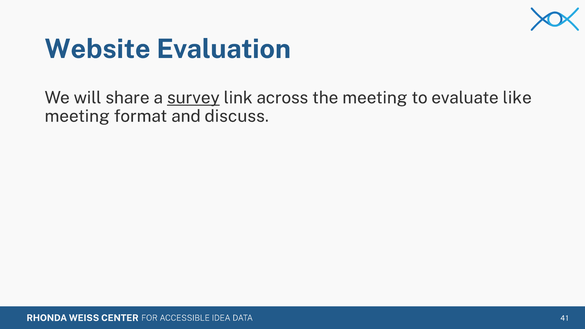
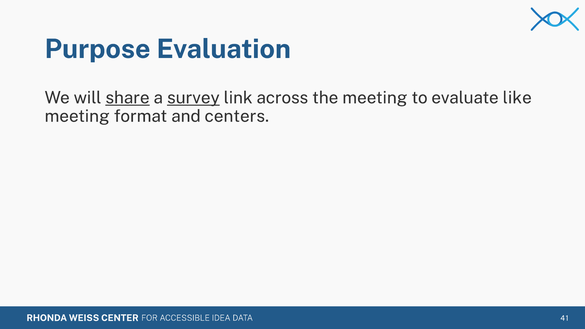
Website: Website -> Purpose
share underline: none -> present
discuss: discuss -> centers
